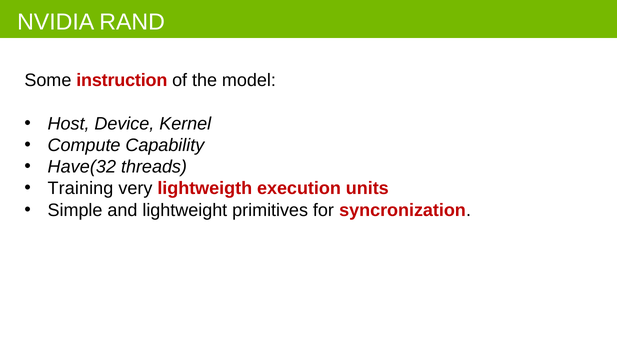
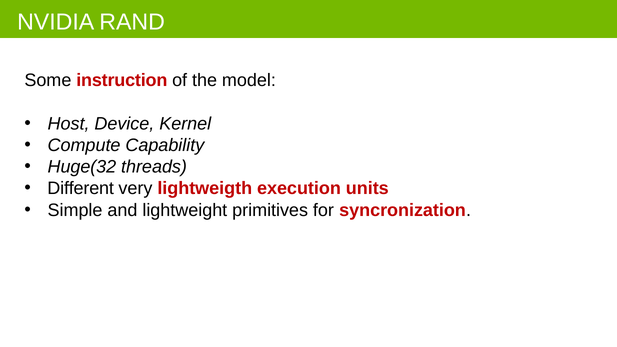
Have(32: Have(32 -> Huge(32
Training: Training -> Different
